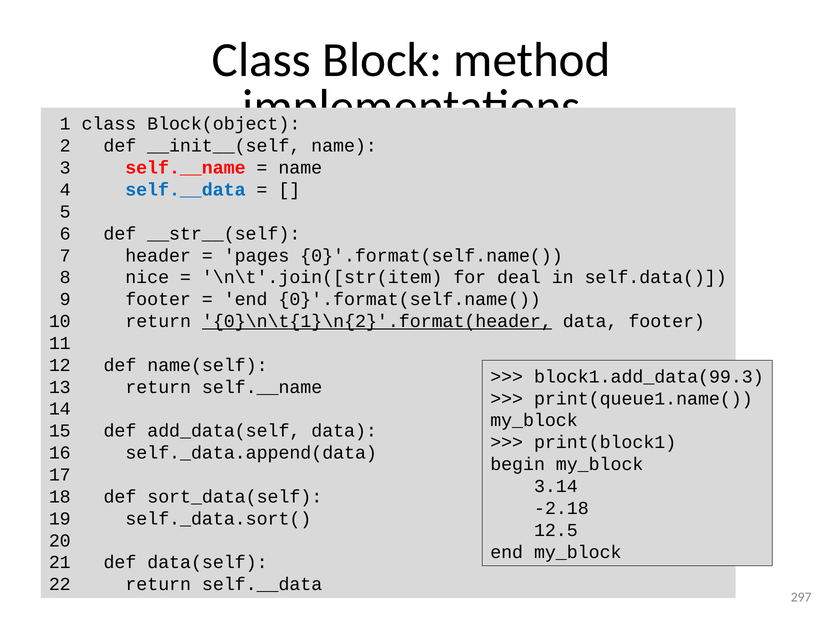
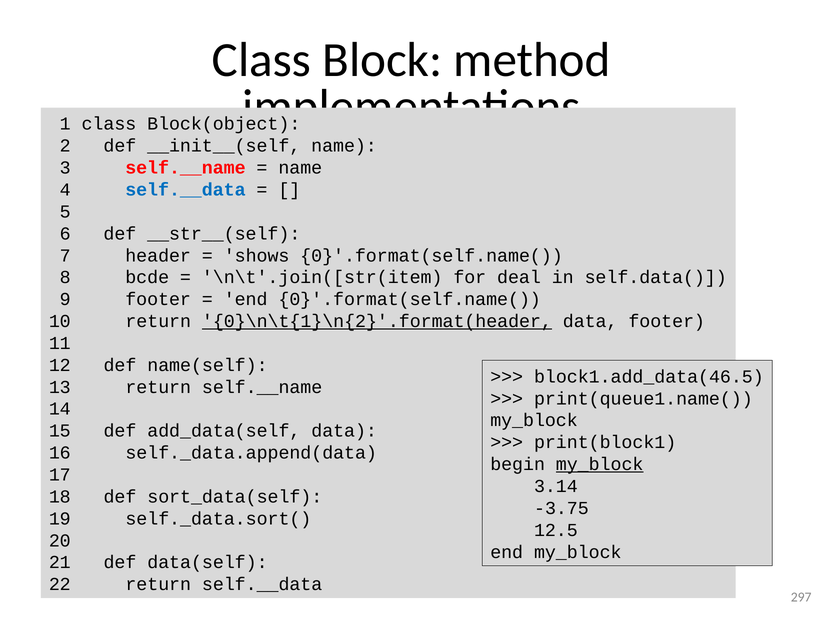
pages: pages -> shows
nice: nice -> bcde
block1.add_data(99.3: block1.add_data(99.3 -> block1.add_data(46.5
my_block at (600, 465) underline: none -> present
-2.18: -2.18 -> -3.75
